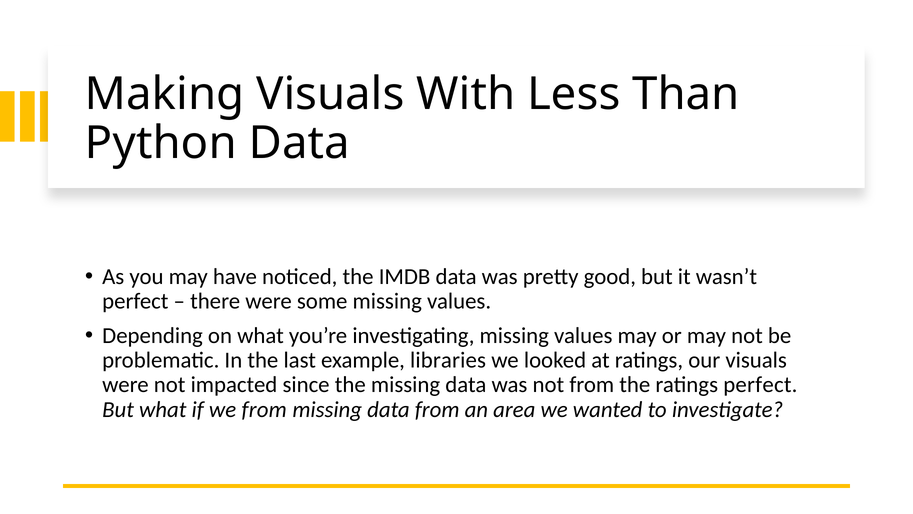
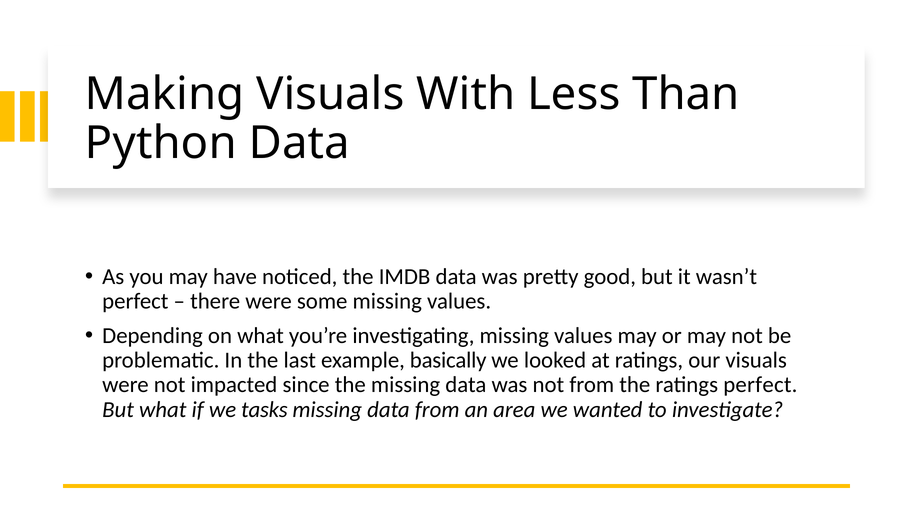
libraries: libraries -> basically
we from: from -> tasks
